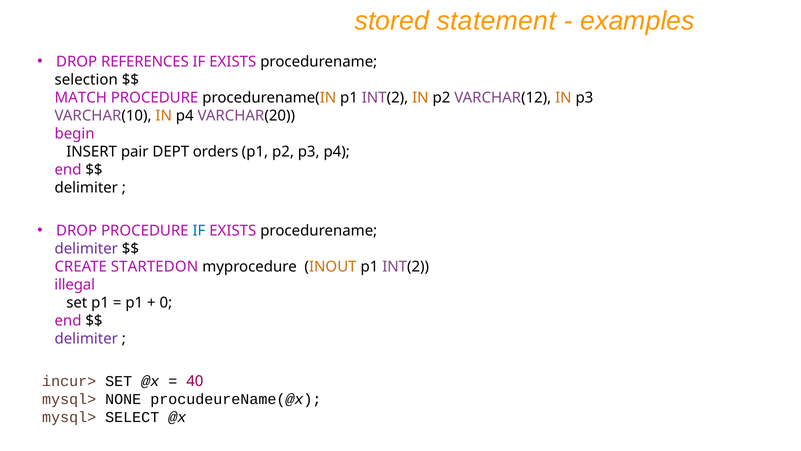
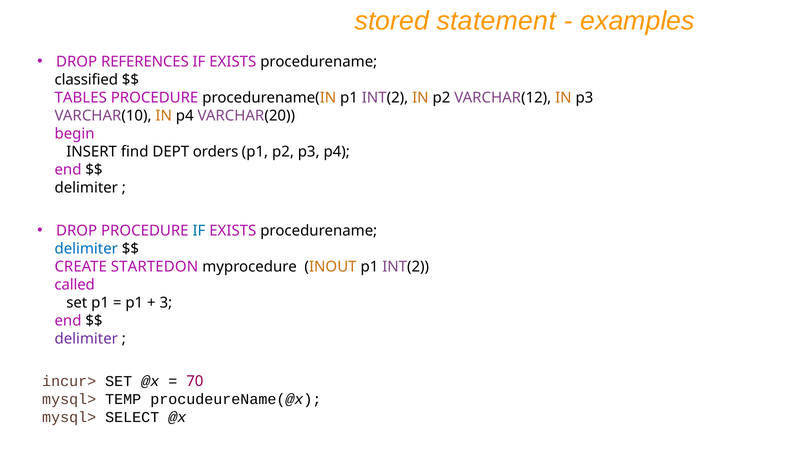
selection: selection -> classified
MATCH: MATCH -> TABLES
pair: pair -> find
delimiter at (86, 249) colour: purple -> blue
illegal: illegal -> called
0: 0 -> 3
40: 40 -> 70
NONE: NONE -> TEMP
